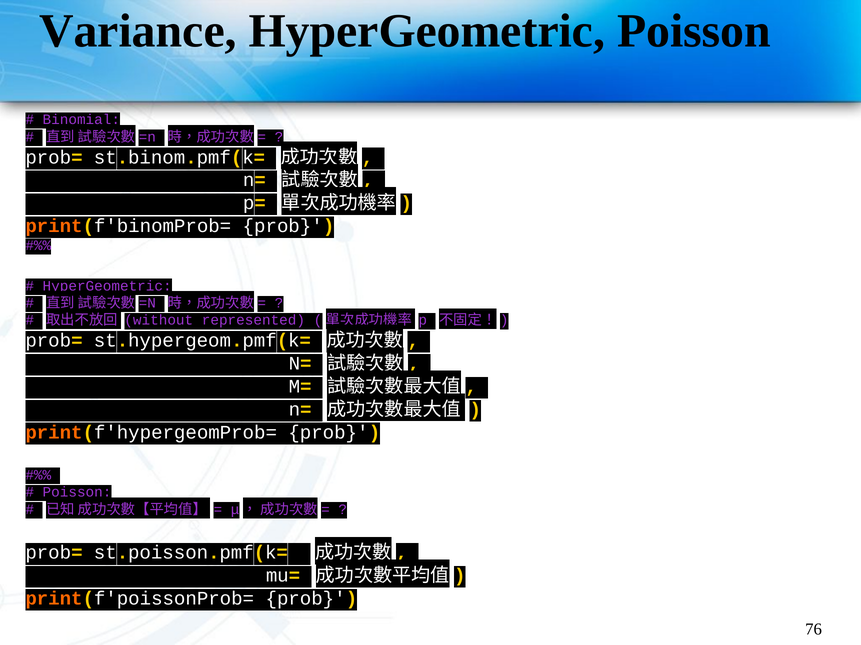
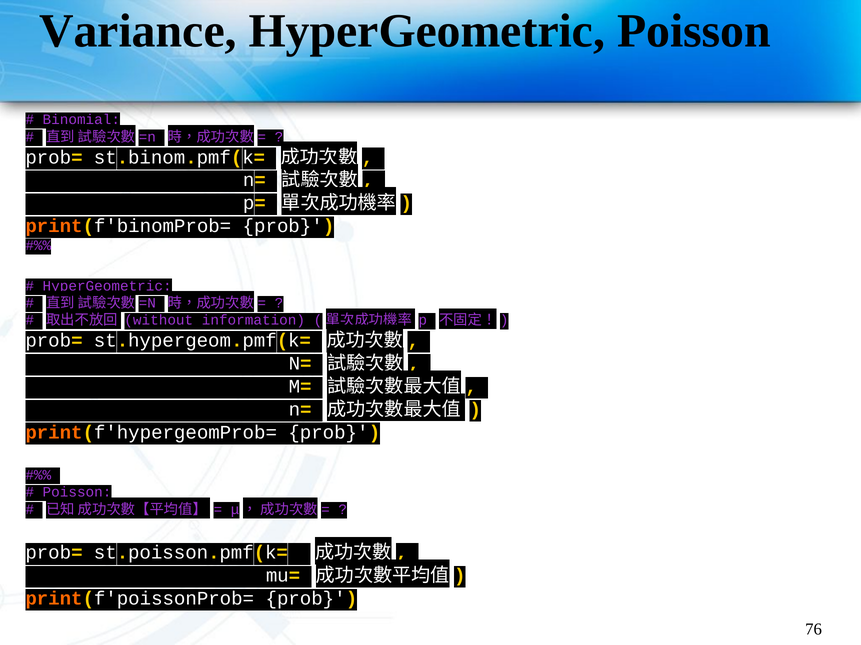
represented: represented -> information
